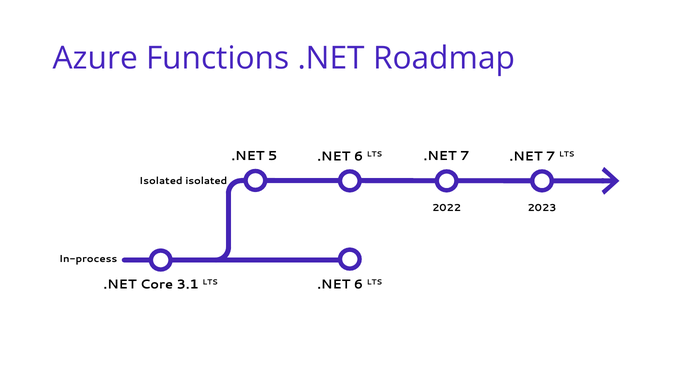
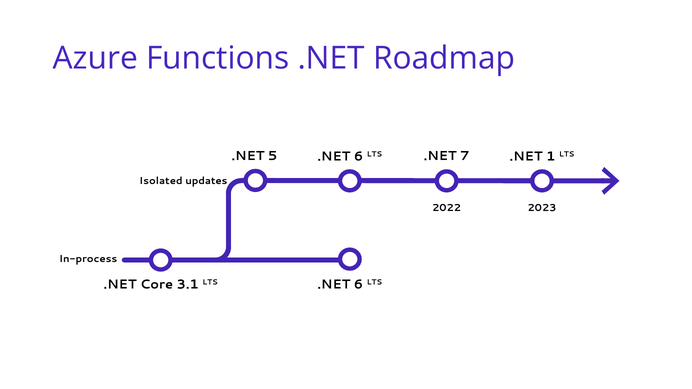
7 .NET 7: 7 -> 1
Isolated isolated: isolated -> updates
